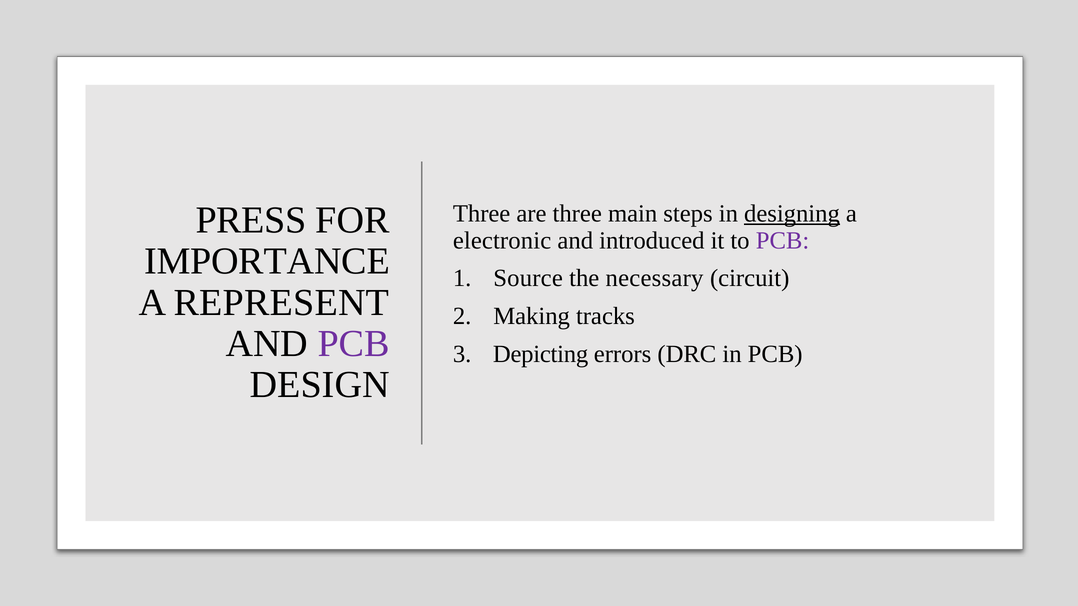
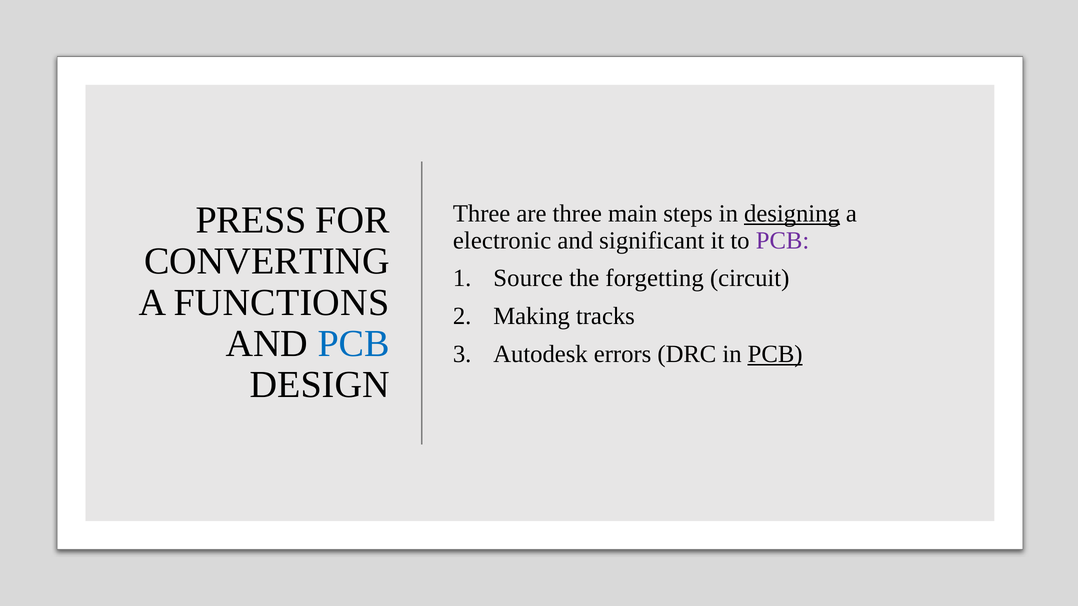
introduced: introduced -> significant
IMPORTANCE: IMPORTANCE -> CONVERTING
necessary: necessary -> forgetting
REPRESENT: REPRESENT -> FUNCTIONS
PCB at (354, 344) colour: purple -> blue
Depicting: Depicting -> Autodesk
PCB at (775, 354) underline: none -> present
